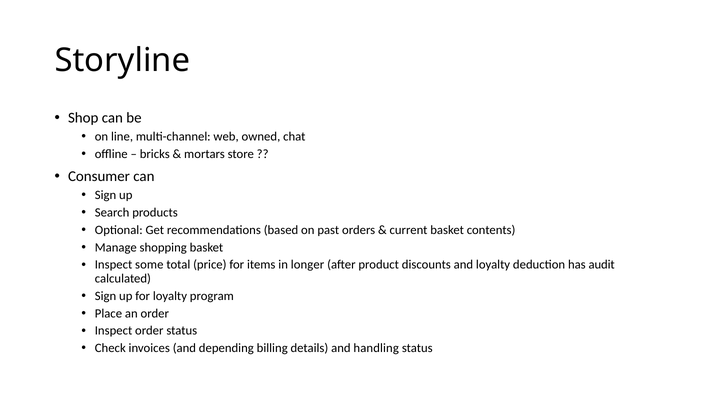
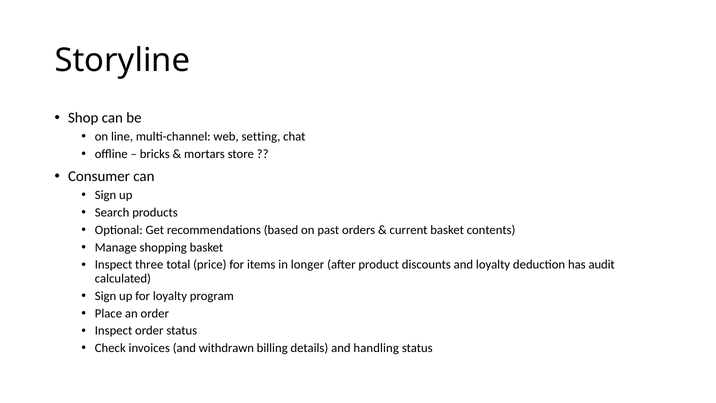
owned: owned -> setting
some: some -> three
depending: depending -> withdrawn
